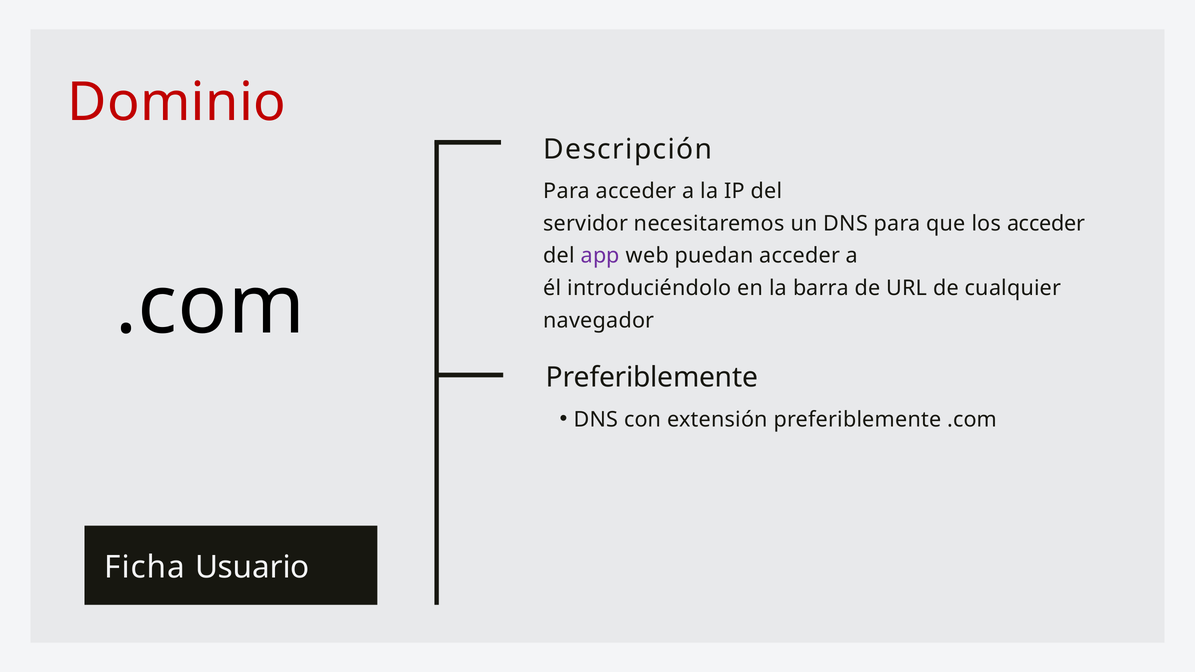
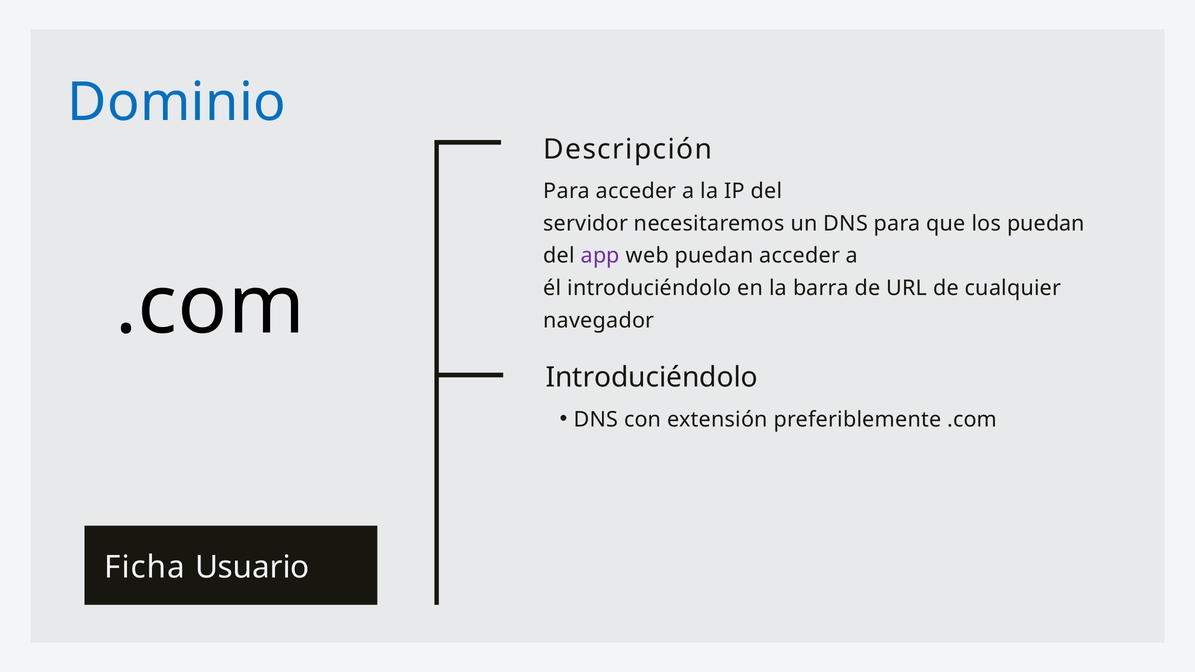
Dominio colour: red -> blue
los acceder: acceder -> puedan
Preferiblemente at (652, 378): Preferiblemente -> Introduciéndolo
